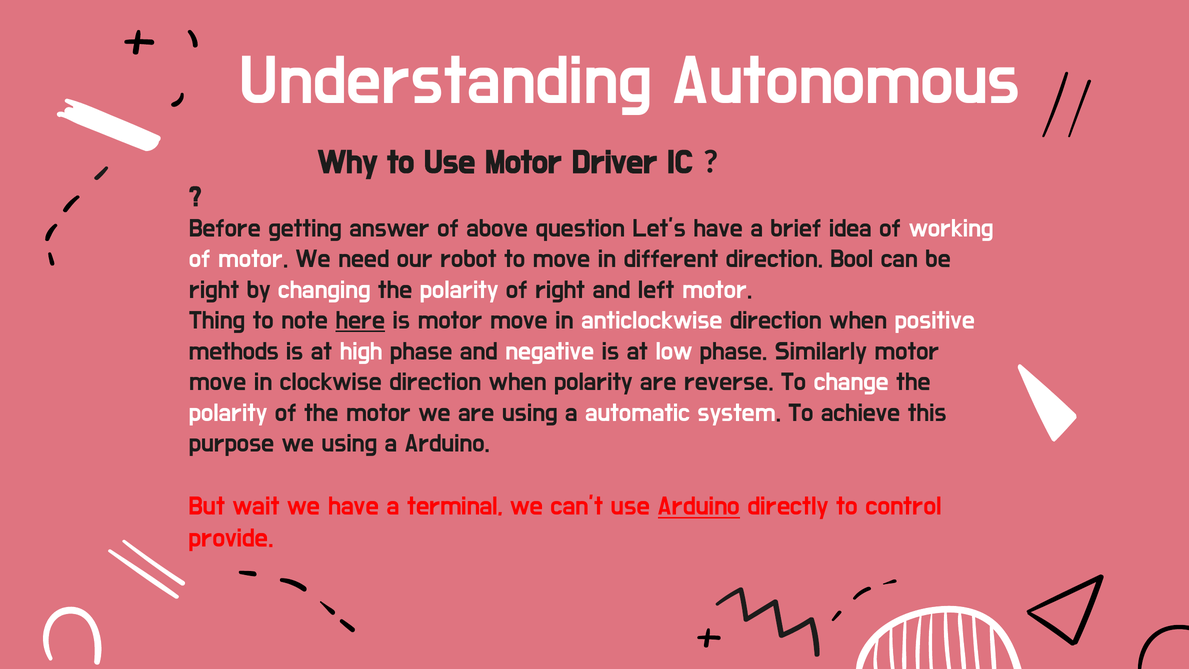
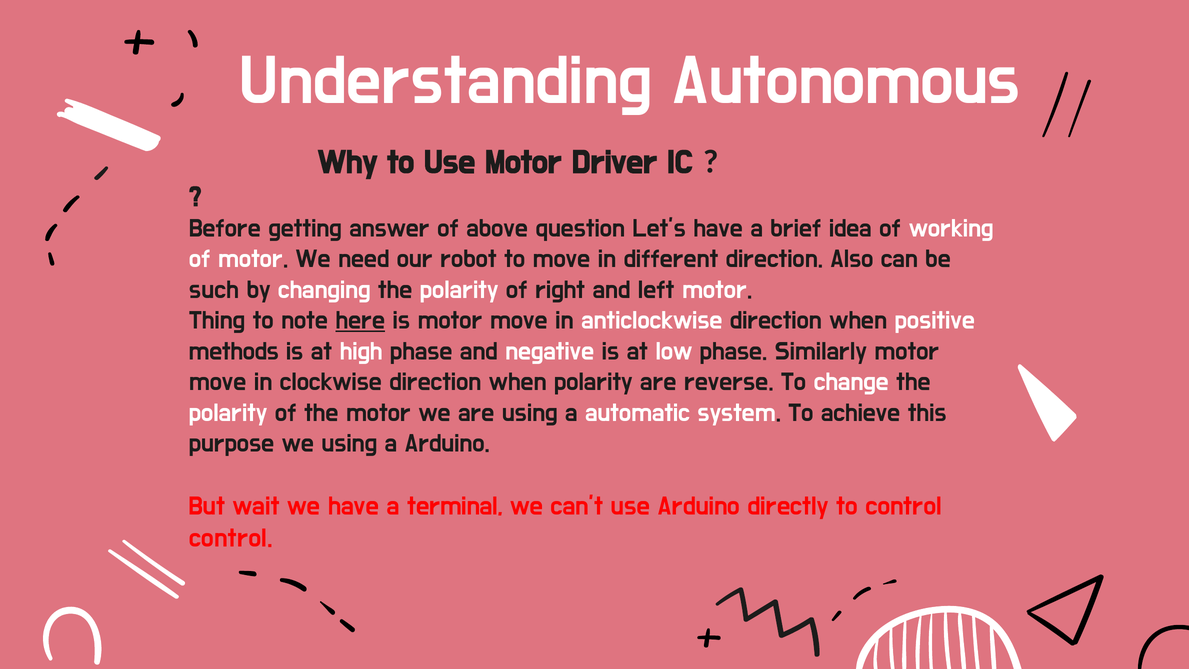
Bool: Bool -> Also
right at (214, 290): right -> such
Arduino at (699, 506) underline: present -> none
provide at (231, 538): provide -> control
